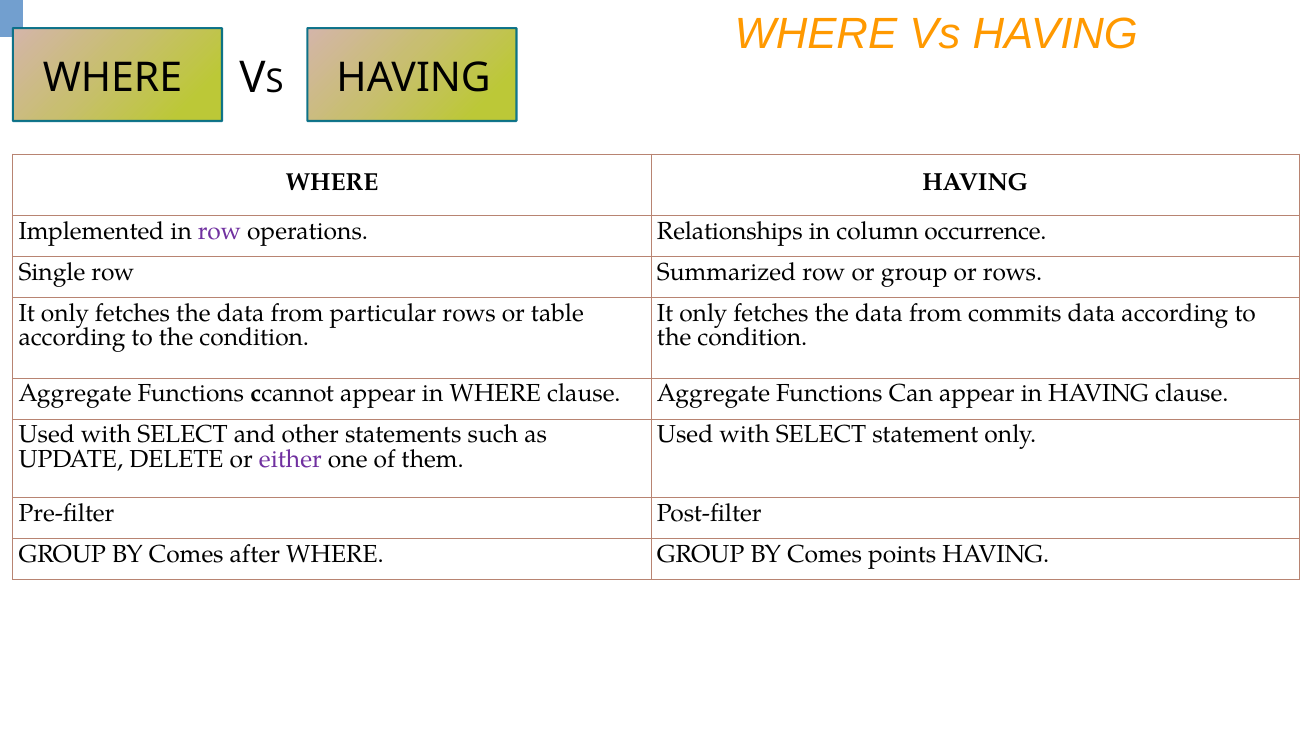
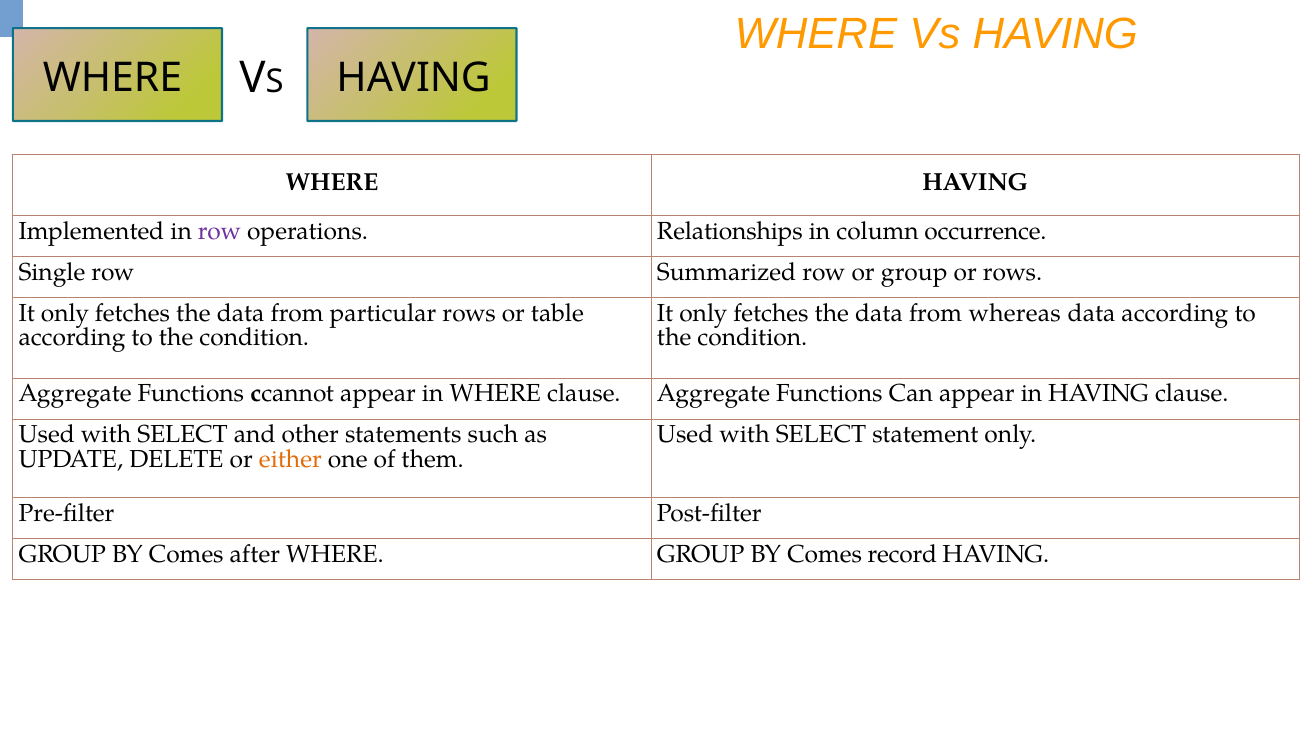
commits: commits -> whereas
either colour: purple -> orange
points: points -> record
